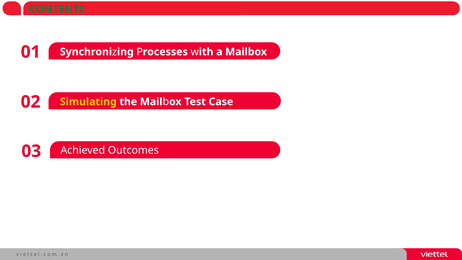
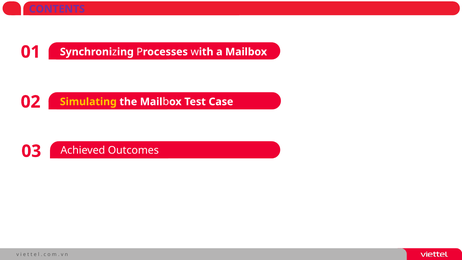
CONTENTS colour: green -> purple
